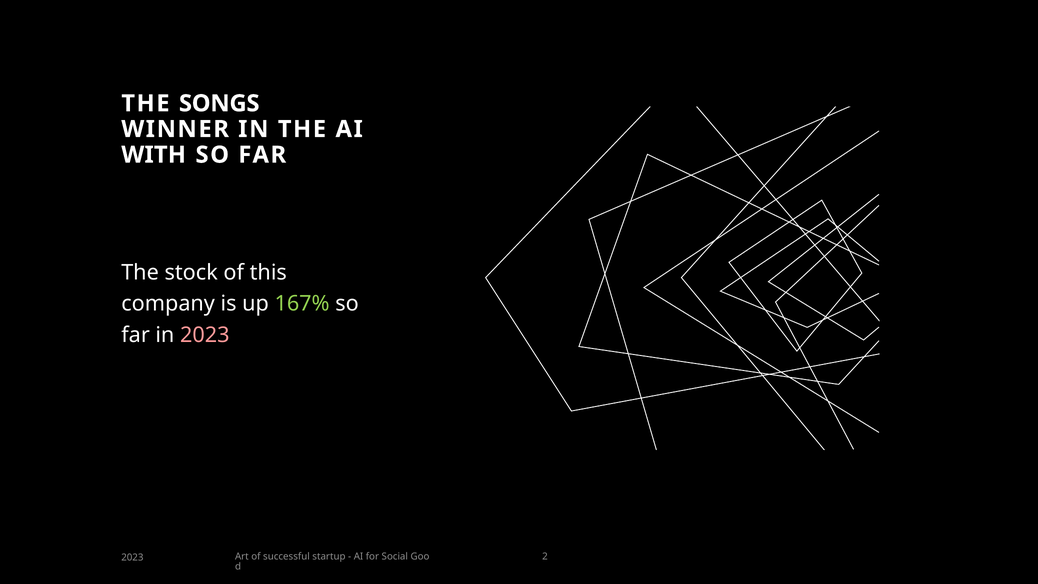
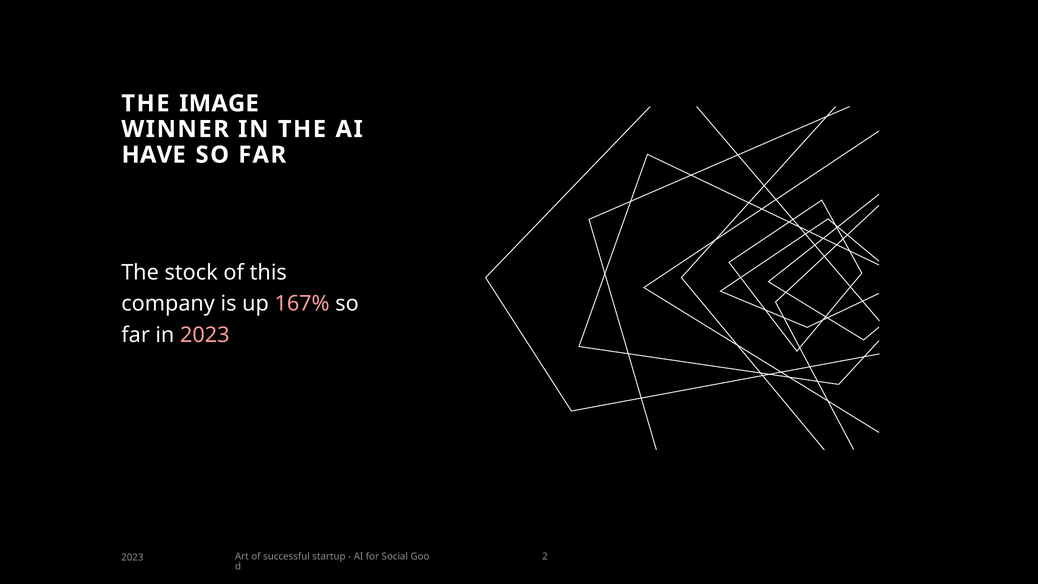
SONGS: SONGS -> IMAGE
WITH: WITH -> HAVE
167% colour: light green -> pink
